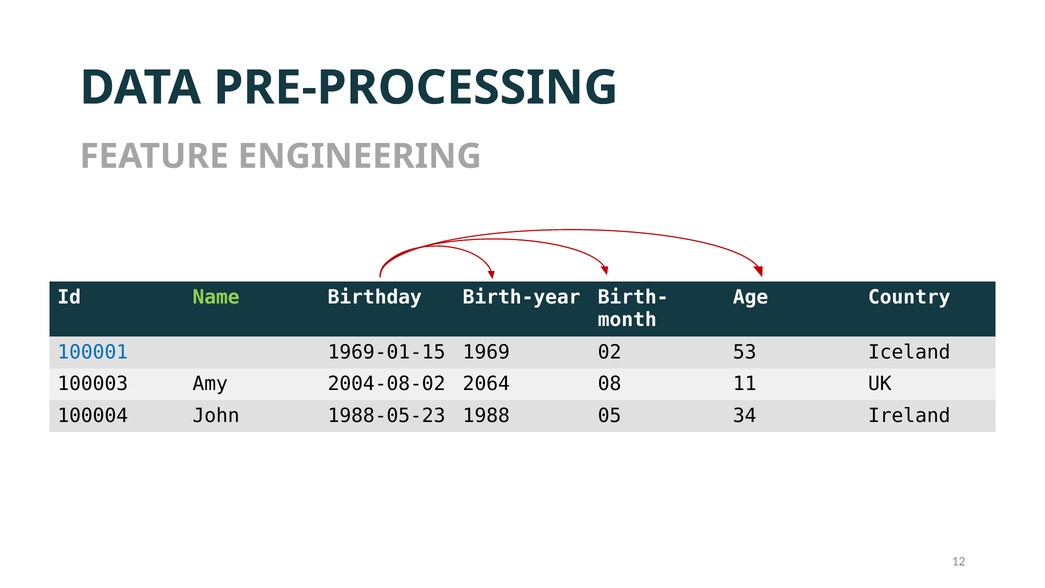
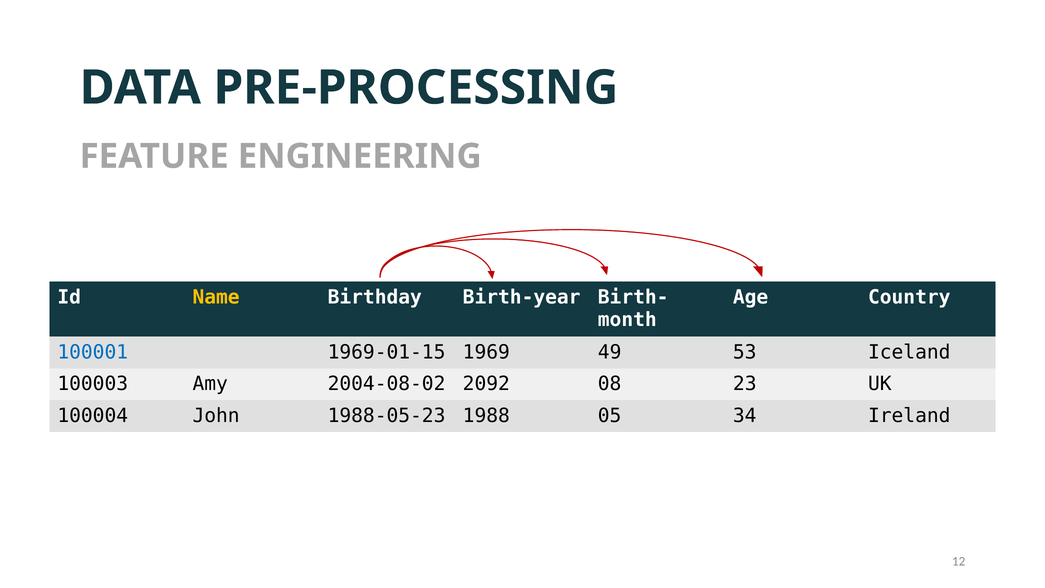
Name colour: light green -> yellow
02: 02 -> 49
2064: 2064 -> 2092
11: 11 -> 23
